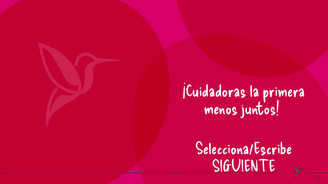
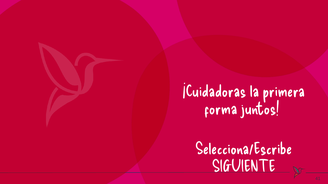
menos: menos -> forma
